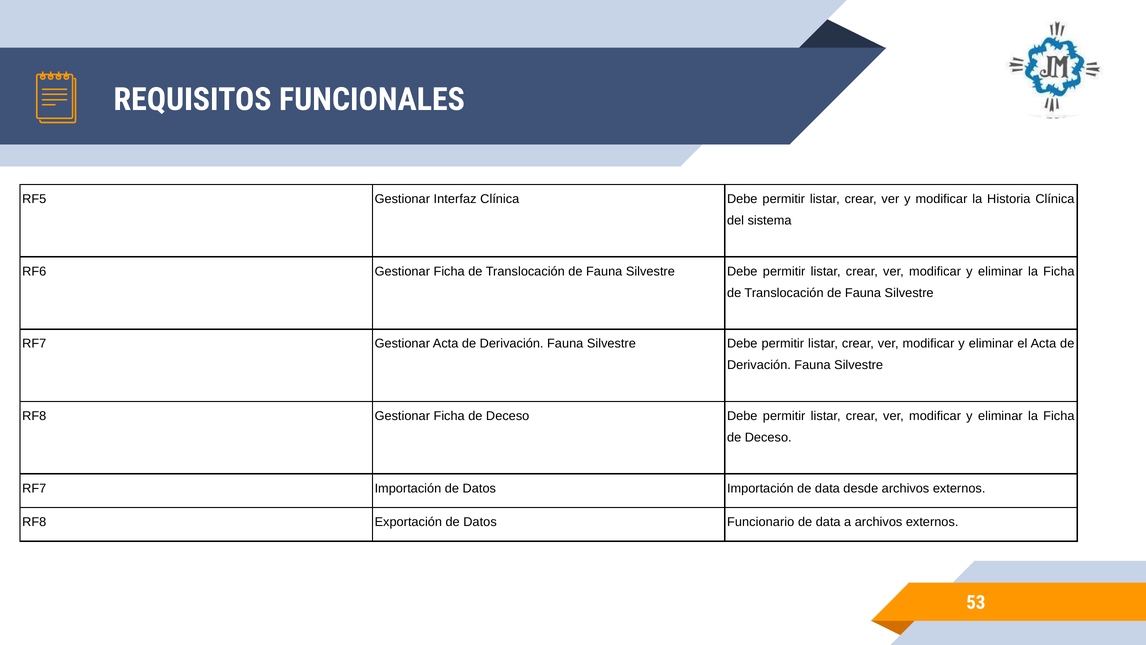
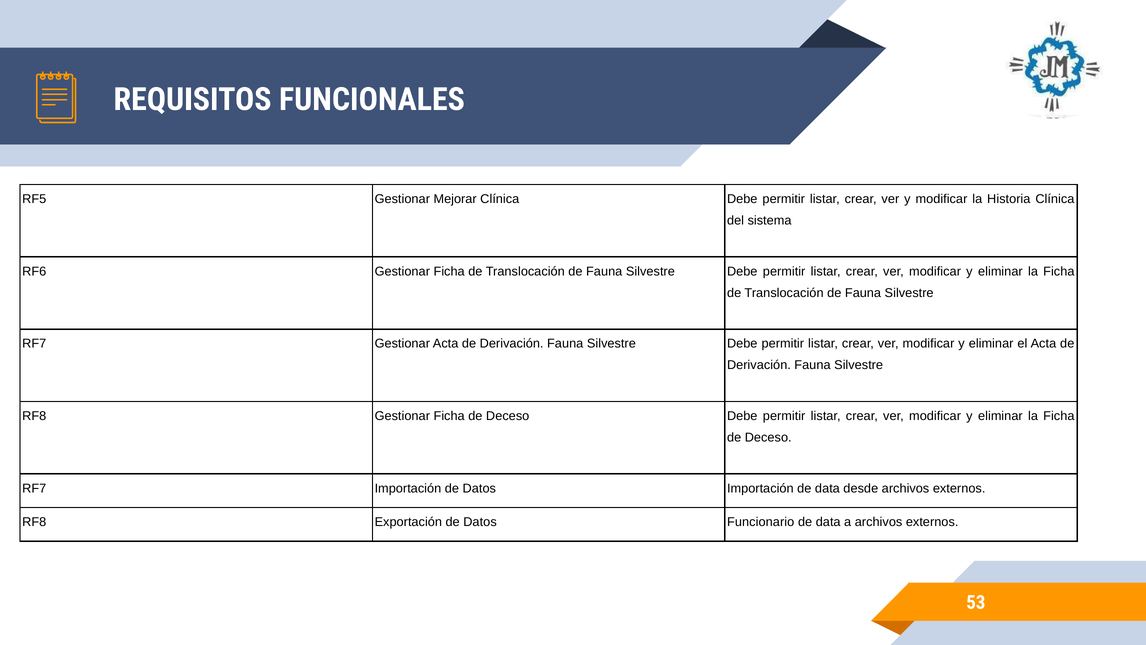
Interfaz: Interfaz -> Mejorar
